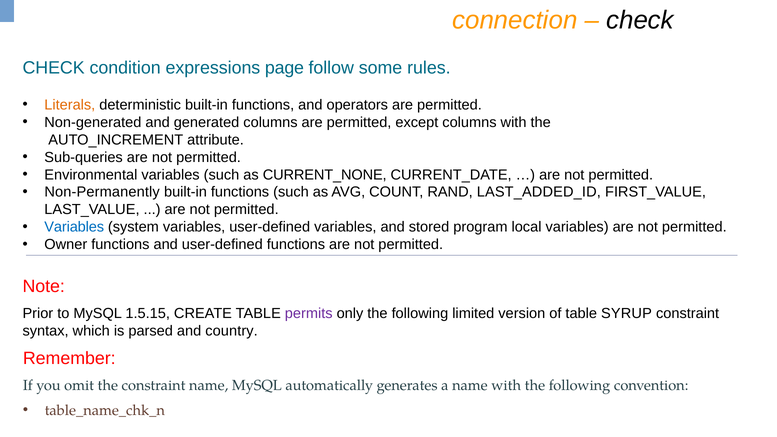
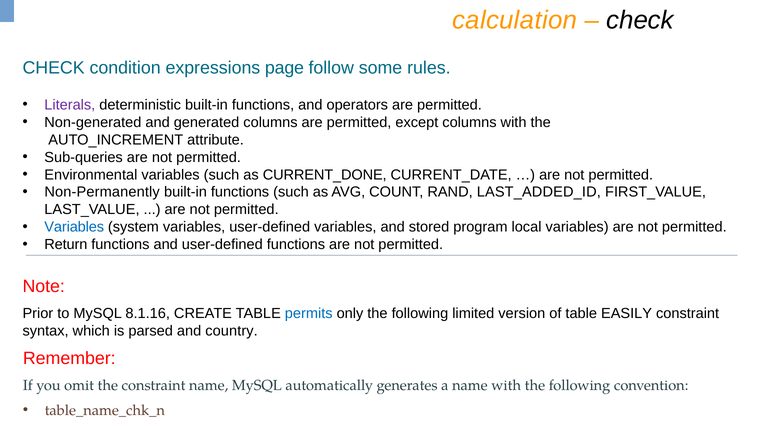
connection: connection -> calculation
Literals colour: orange -> purple
CURRENT_NONE: CURRENT_NONE -> CURRENT_DONE
Owner: Owner -> Return
1.5.15: 1.5.15 -> 8.1.16
permits colour: purple -> blue
SYRUP: SYRUP -> EASILY
